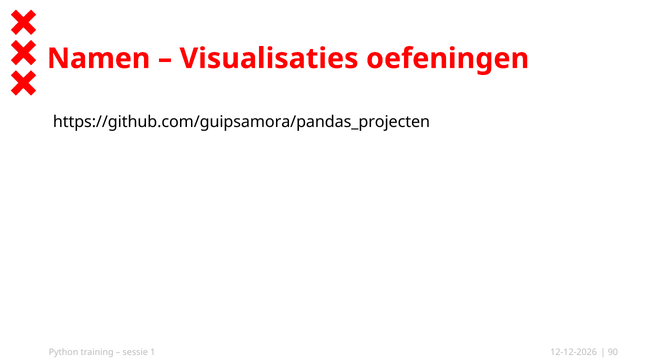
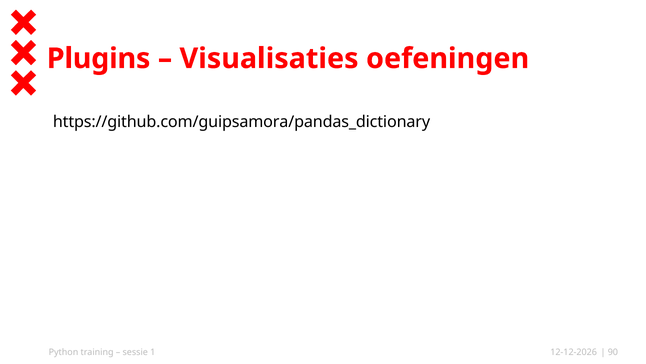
Namen: Namen -> Plugins
https://github.com/guipsamora/pandas_projecten: https://github.com/guipsamora/pandas_projecten -> https://github.com/guipsamora/pandas_dictionary
